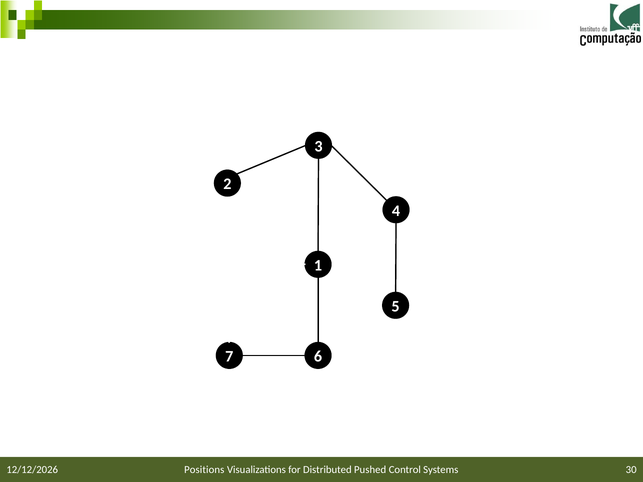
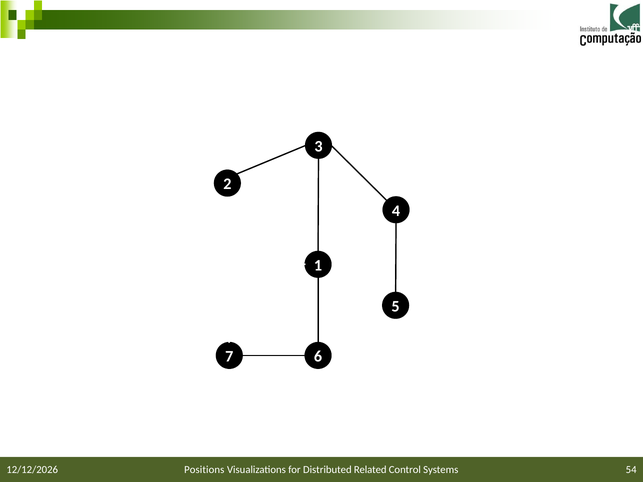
Pushed: Pushed -> Related
30: 30 -> 54
